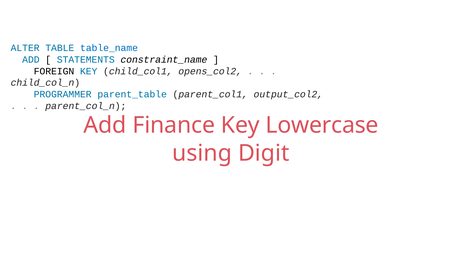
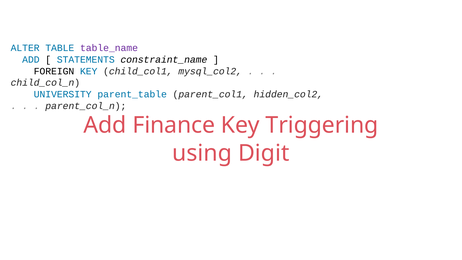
table_name colour: blue -> purple
opens_col2: opens_col2 -> mysql_col2
PROGRAMMER: PROGRAMMER -> UNIVERSITY
output_col2: output_col2 -> hidden_col2
Lowercase: Lowercase -> Triggering
